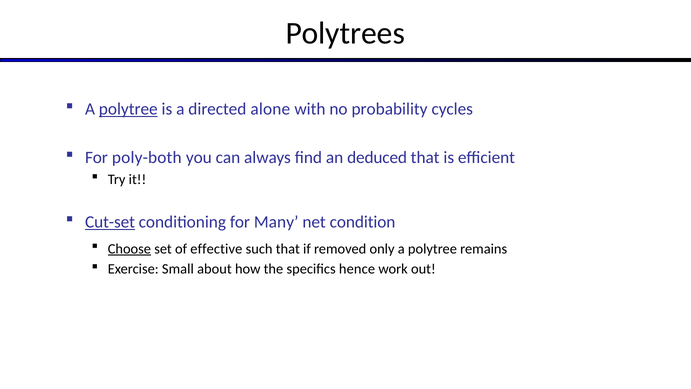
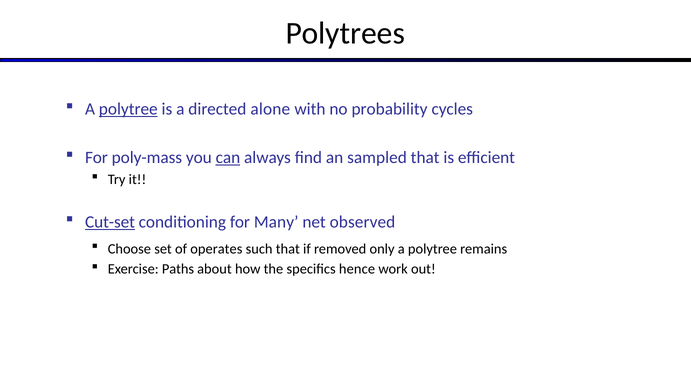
poly-both: poly-both -> poly-mass
can underline: none -> present
deduced: deduced -> sampled
condition: condition -> observed
Choose underline: present -> none
effective: effective -> operates
Small: Small -> Paths
